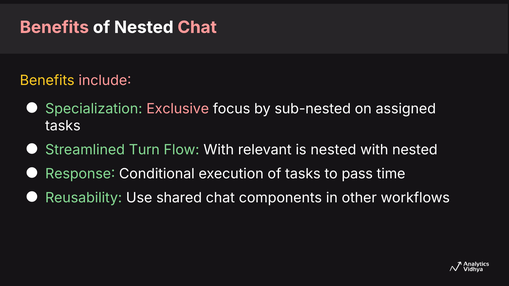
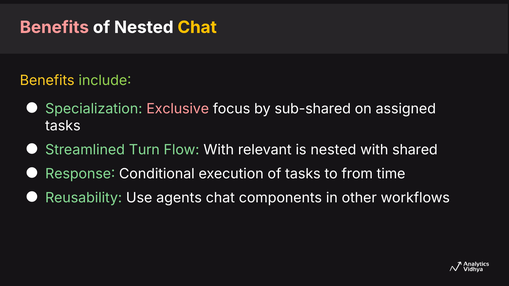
Chat at (197, 27) colour: pink -> yellow
include colour: pink -> light green
sub-nested: sub-nested -> sub-shared
with nested: nested -> shared
pass: pass -> from
shared: shared -> agents
